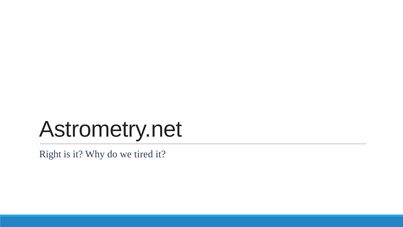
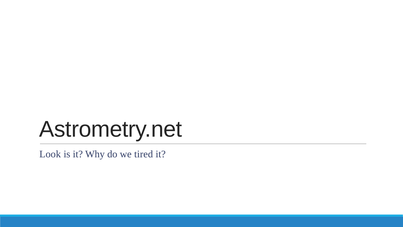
Right: Right -> Look
